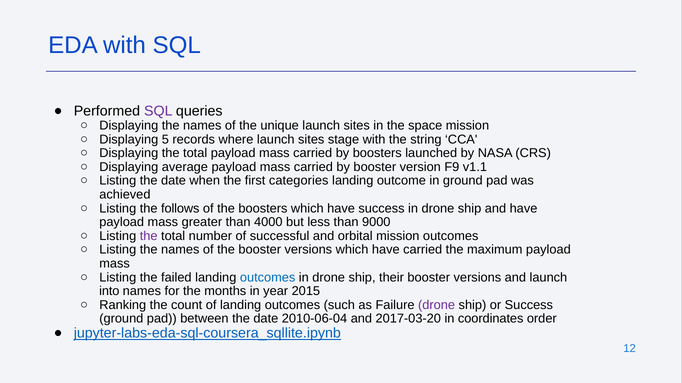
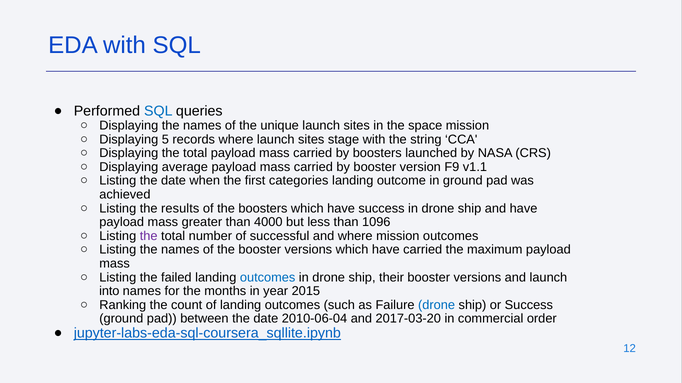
SQL at (158, 111) colour: purple -> blue
follows: follows -> results
9000: 9000 -> 1096
and orbital: orbital -> where
drone at (437, 305) colour: purple -> blue
coordinates: coordinates -> commercial
